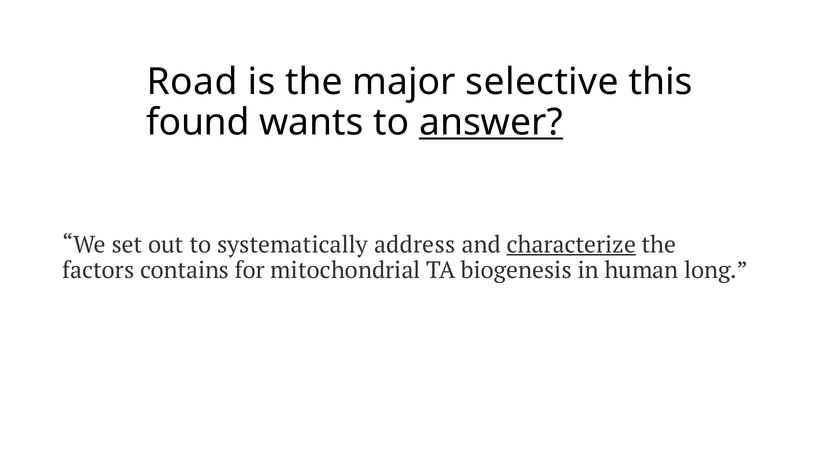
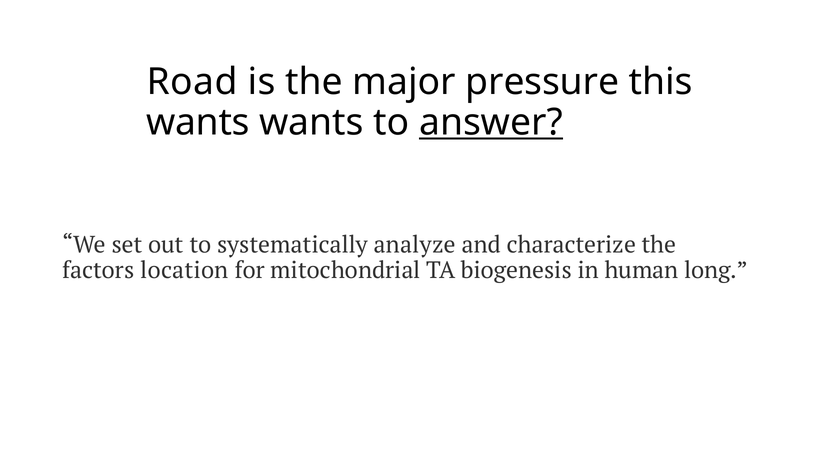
selective: selective -> pressure
found at (198, 122): found -> wants
address: address -> analyze
characterize underline: present -> none
contains: contains -> location
